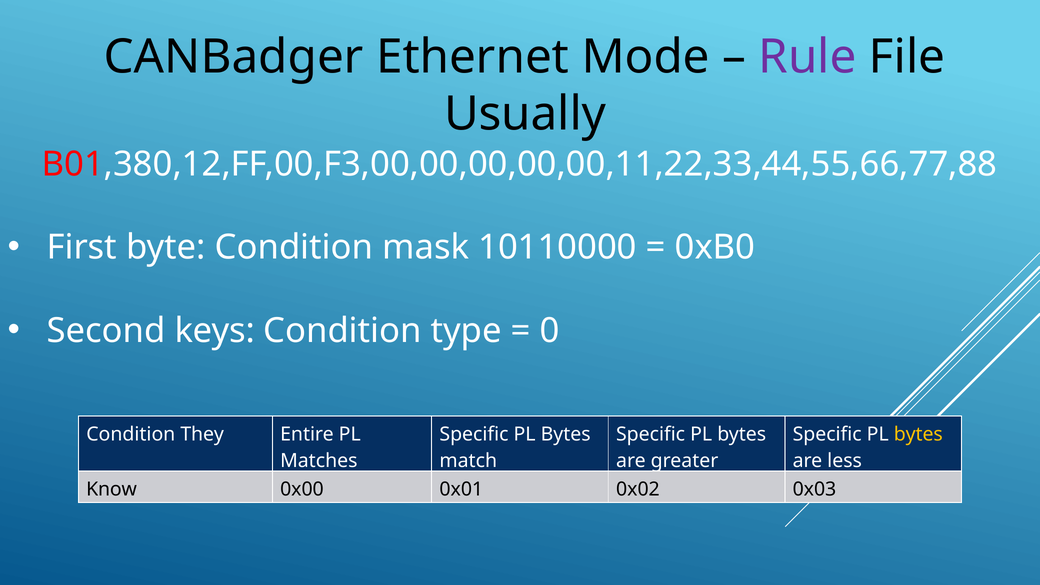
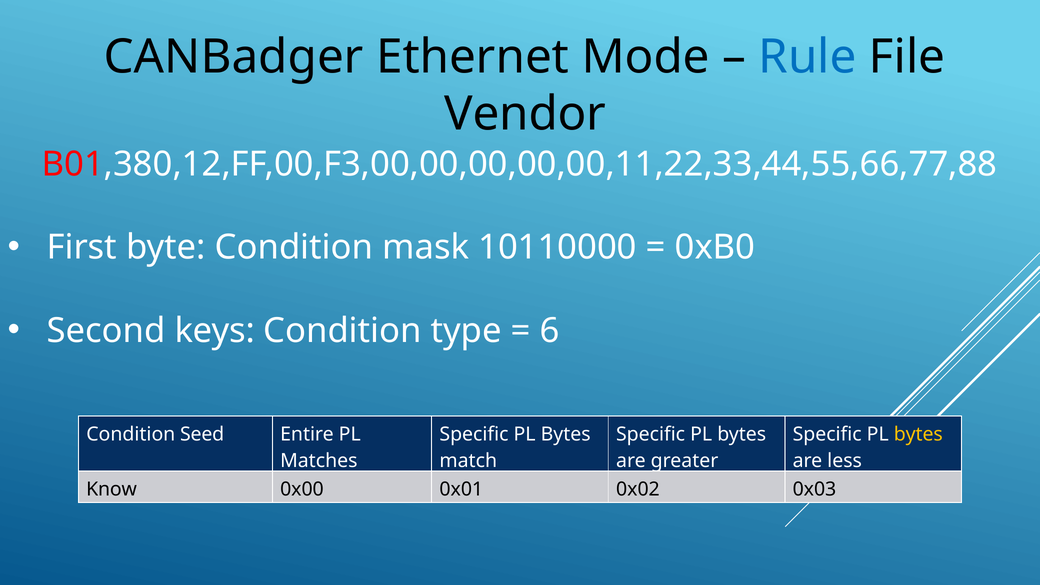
Rule colour: purple -> blue
Usually: Usually -> Vendor
0: 0 -> 6
They: They -> Seed
